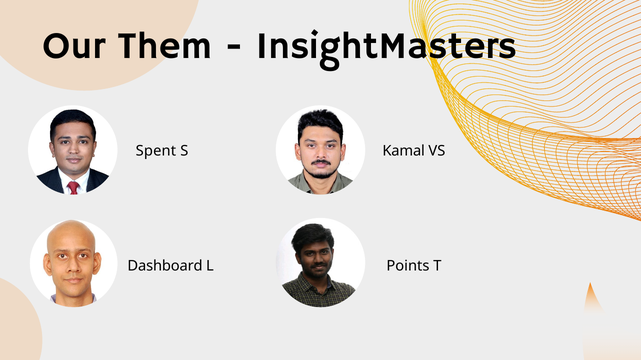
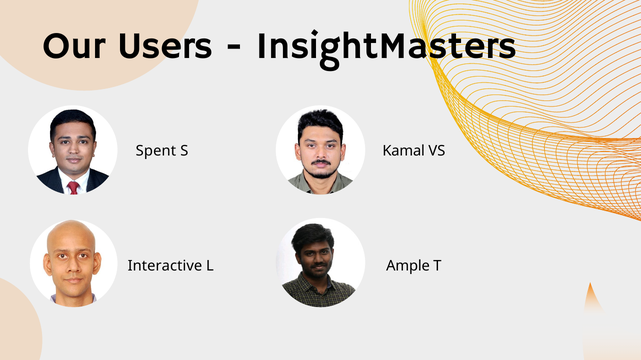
Them: Them -> Users
Dashboard: Dashboard -> Interactive
Points: Points -> Ample
